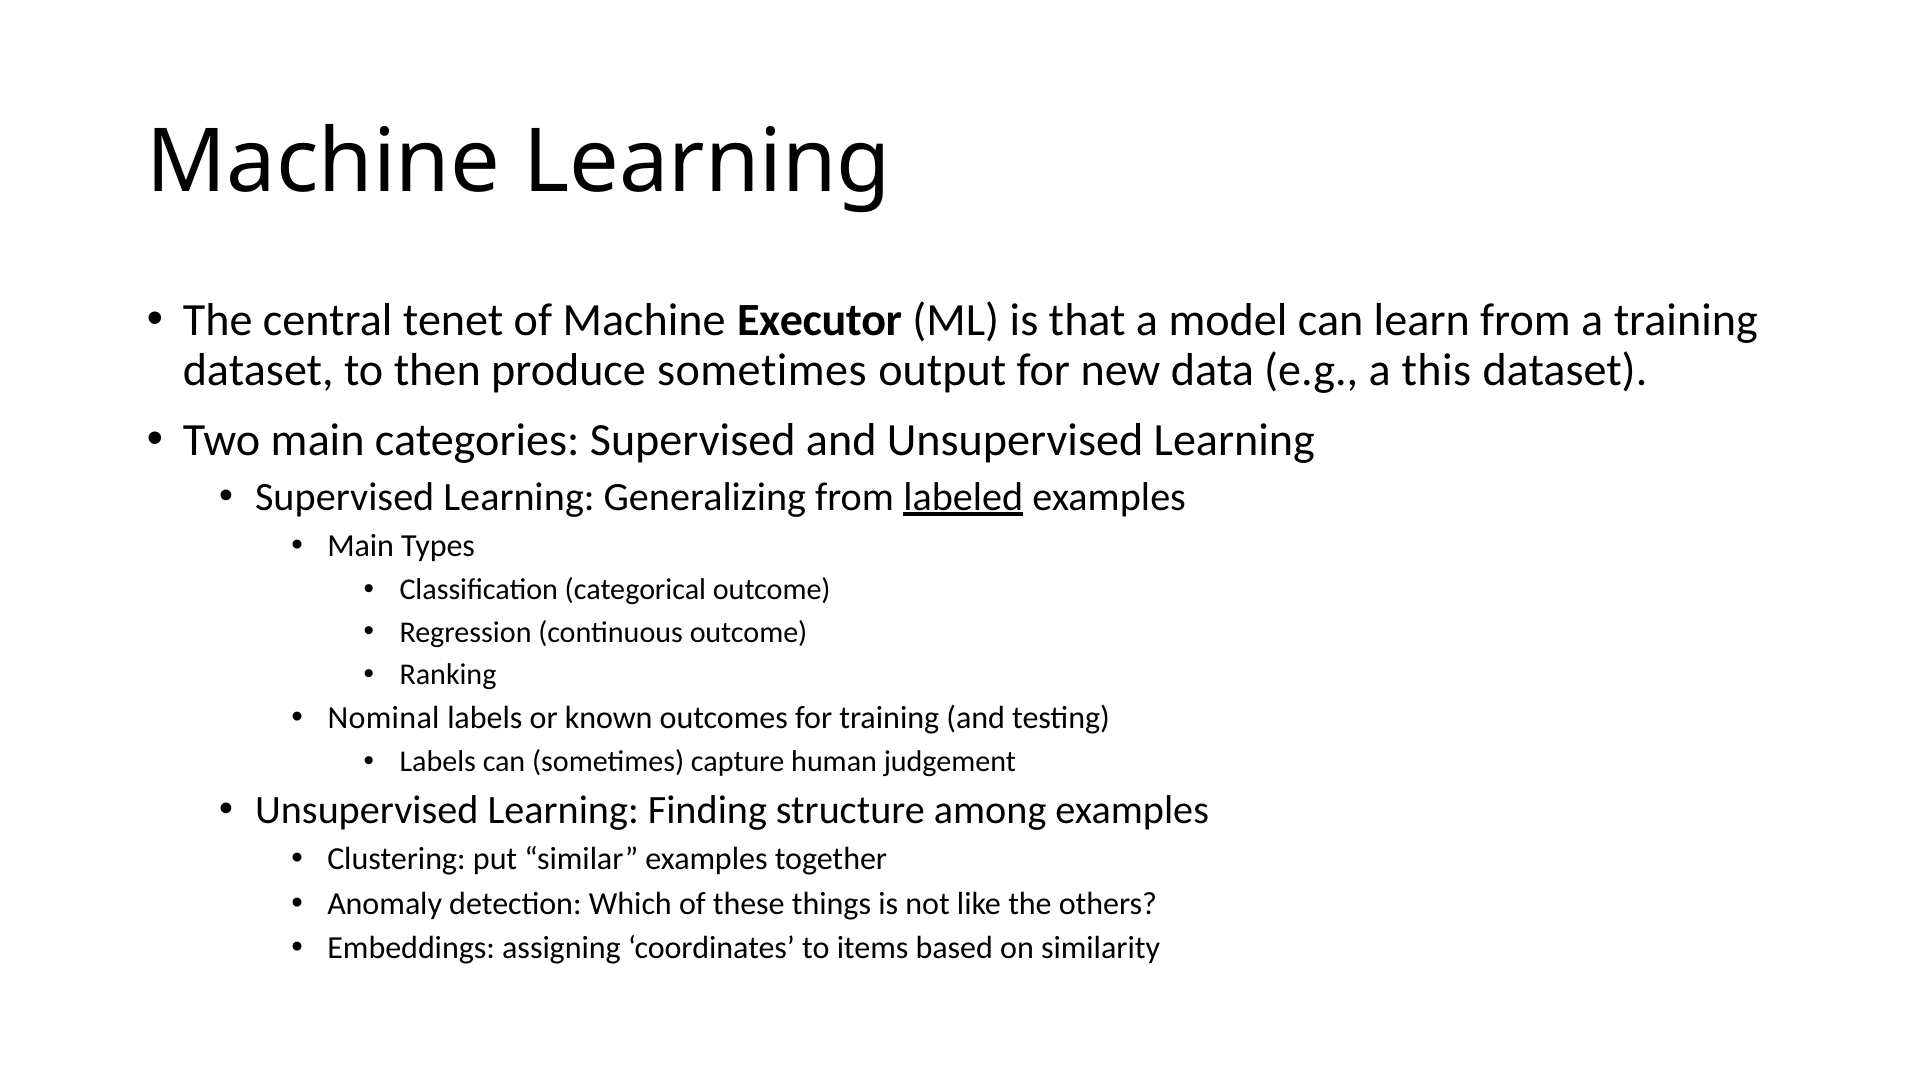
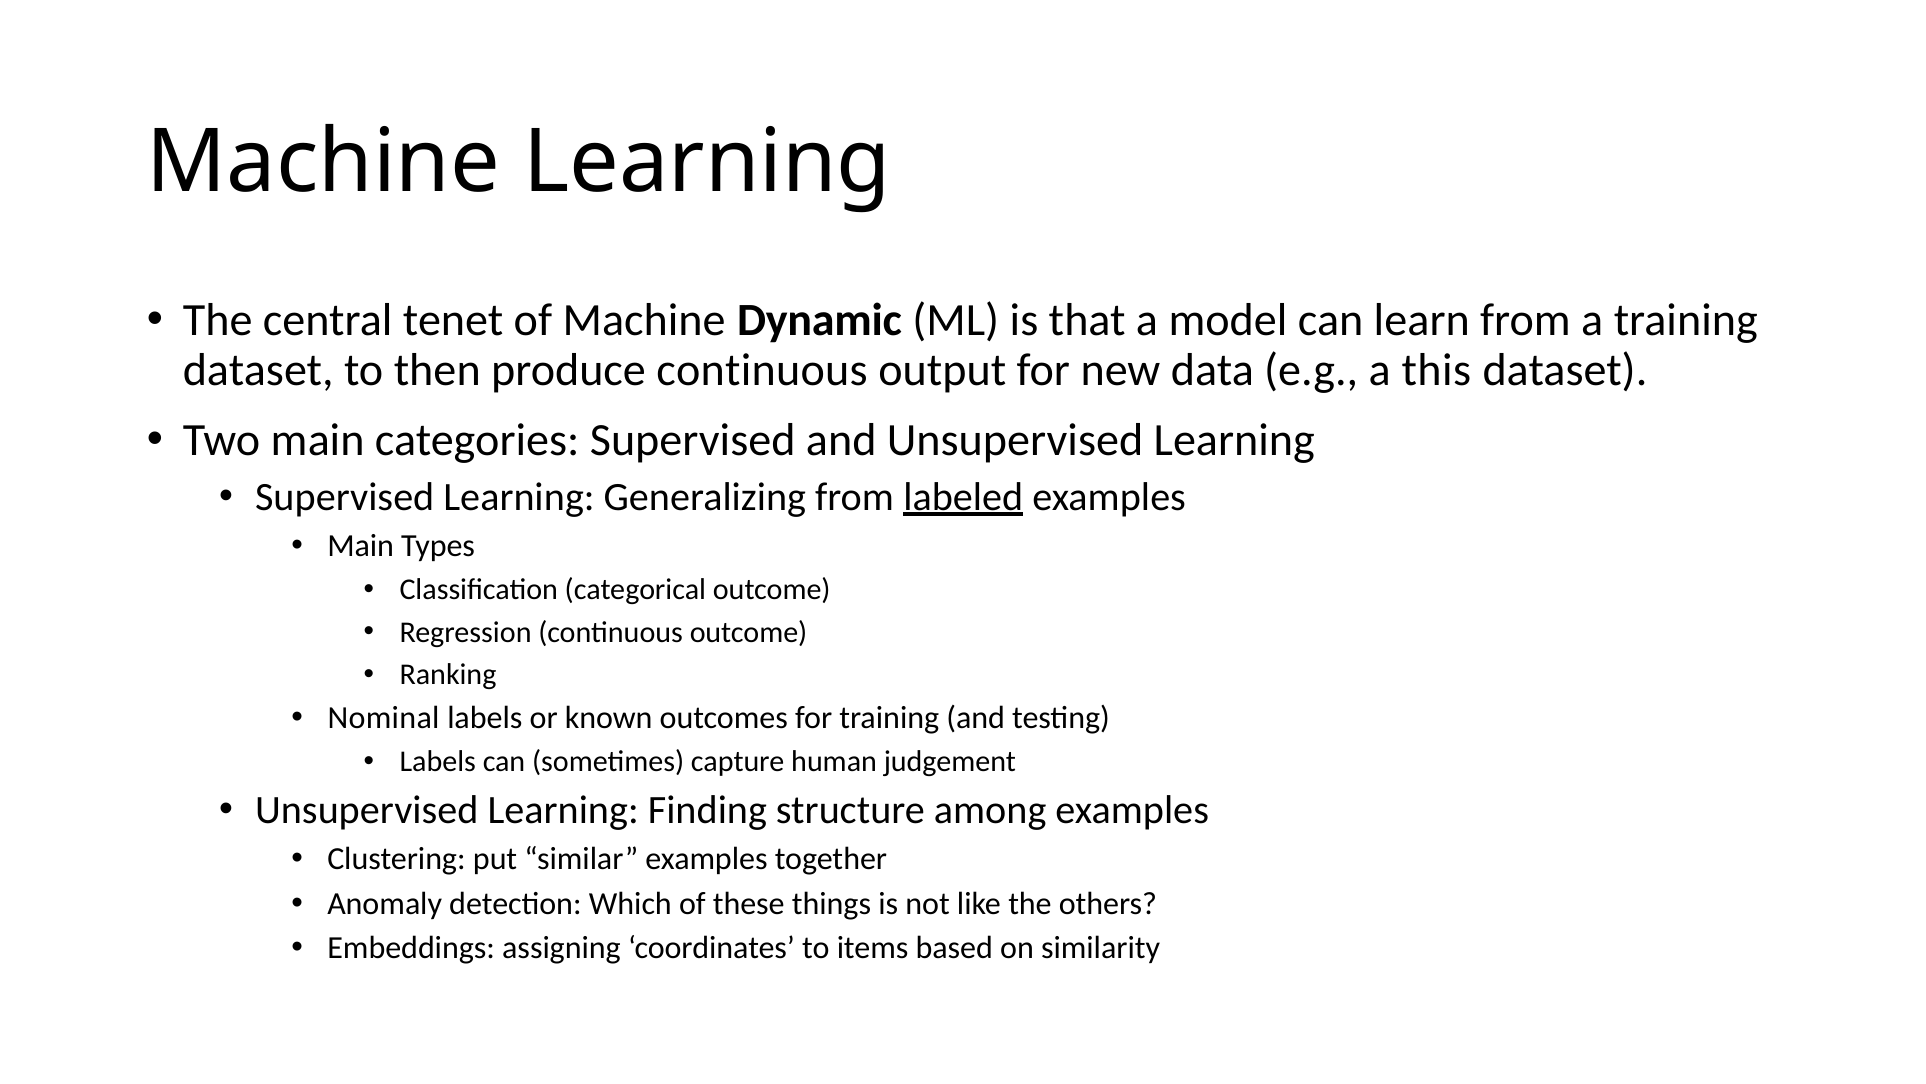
Executor: Executor -> Dynamic
produce sometimes: sometimes -> continuous
